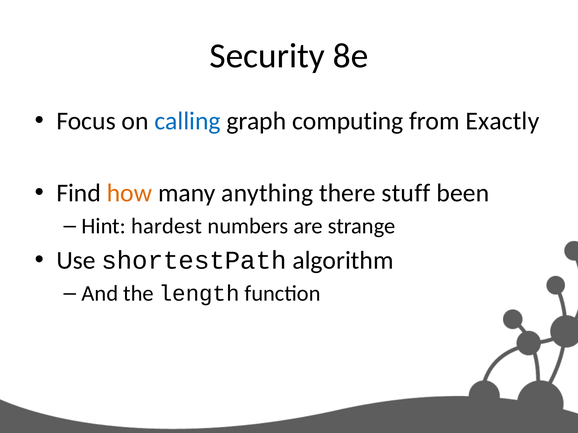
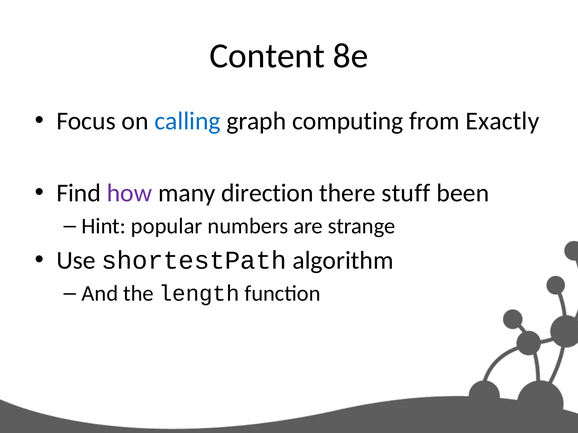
Security: Security -> Content
how colour: orange -> purple
anything: anything -> direction
hardest: hardest -> popular
